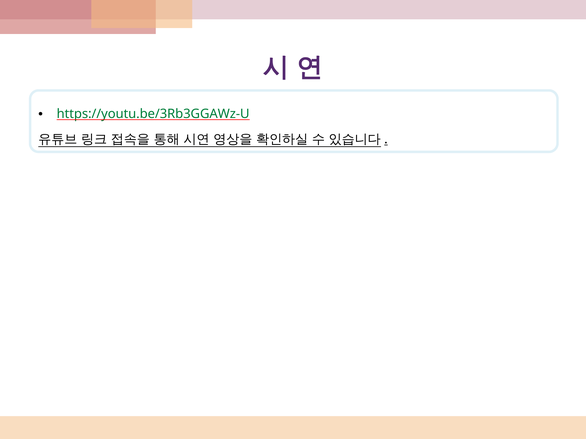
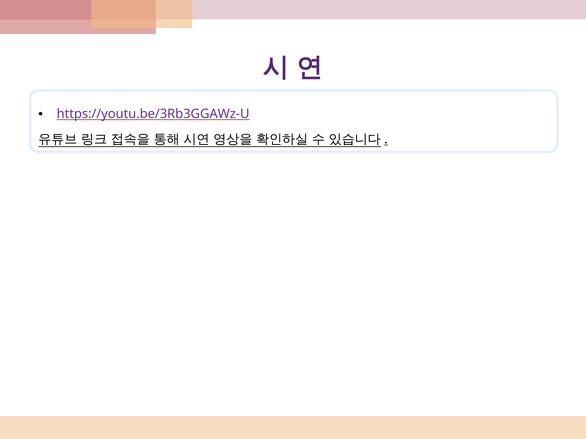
https://youtu.be/3Rb3GGAWz-U colour: green -> purple
